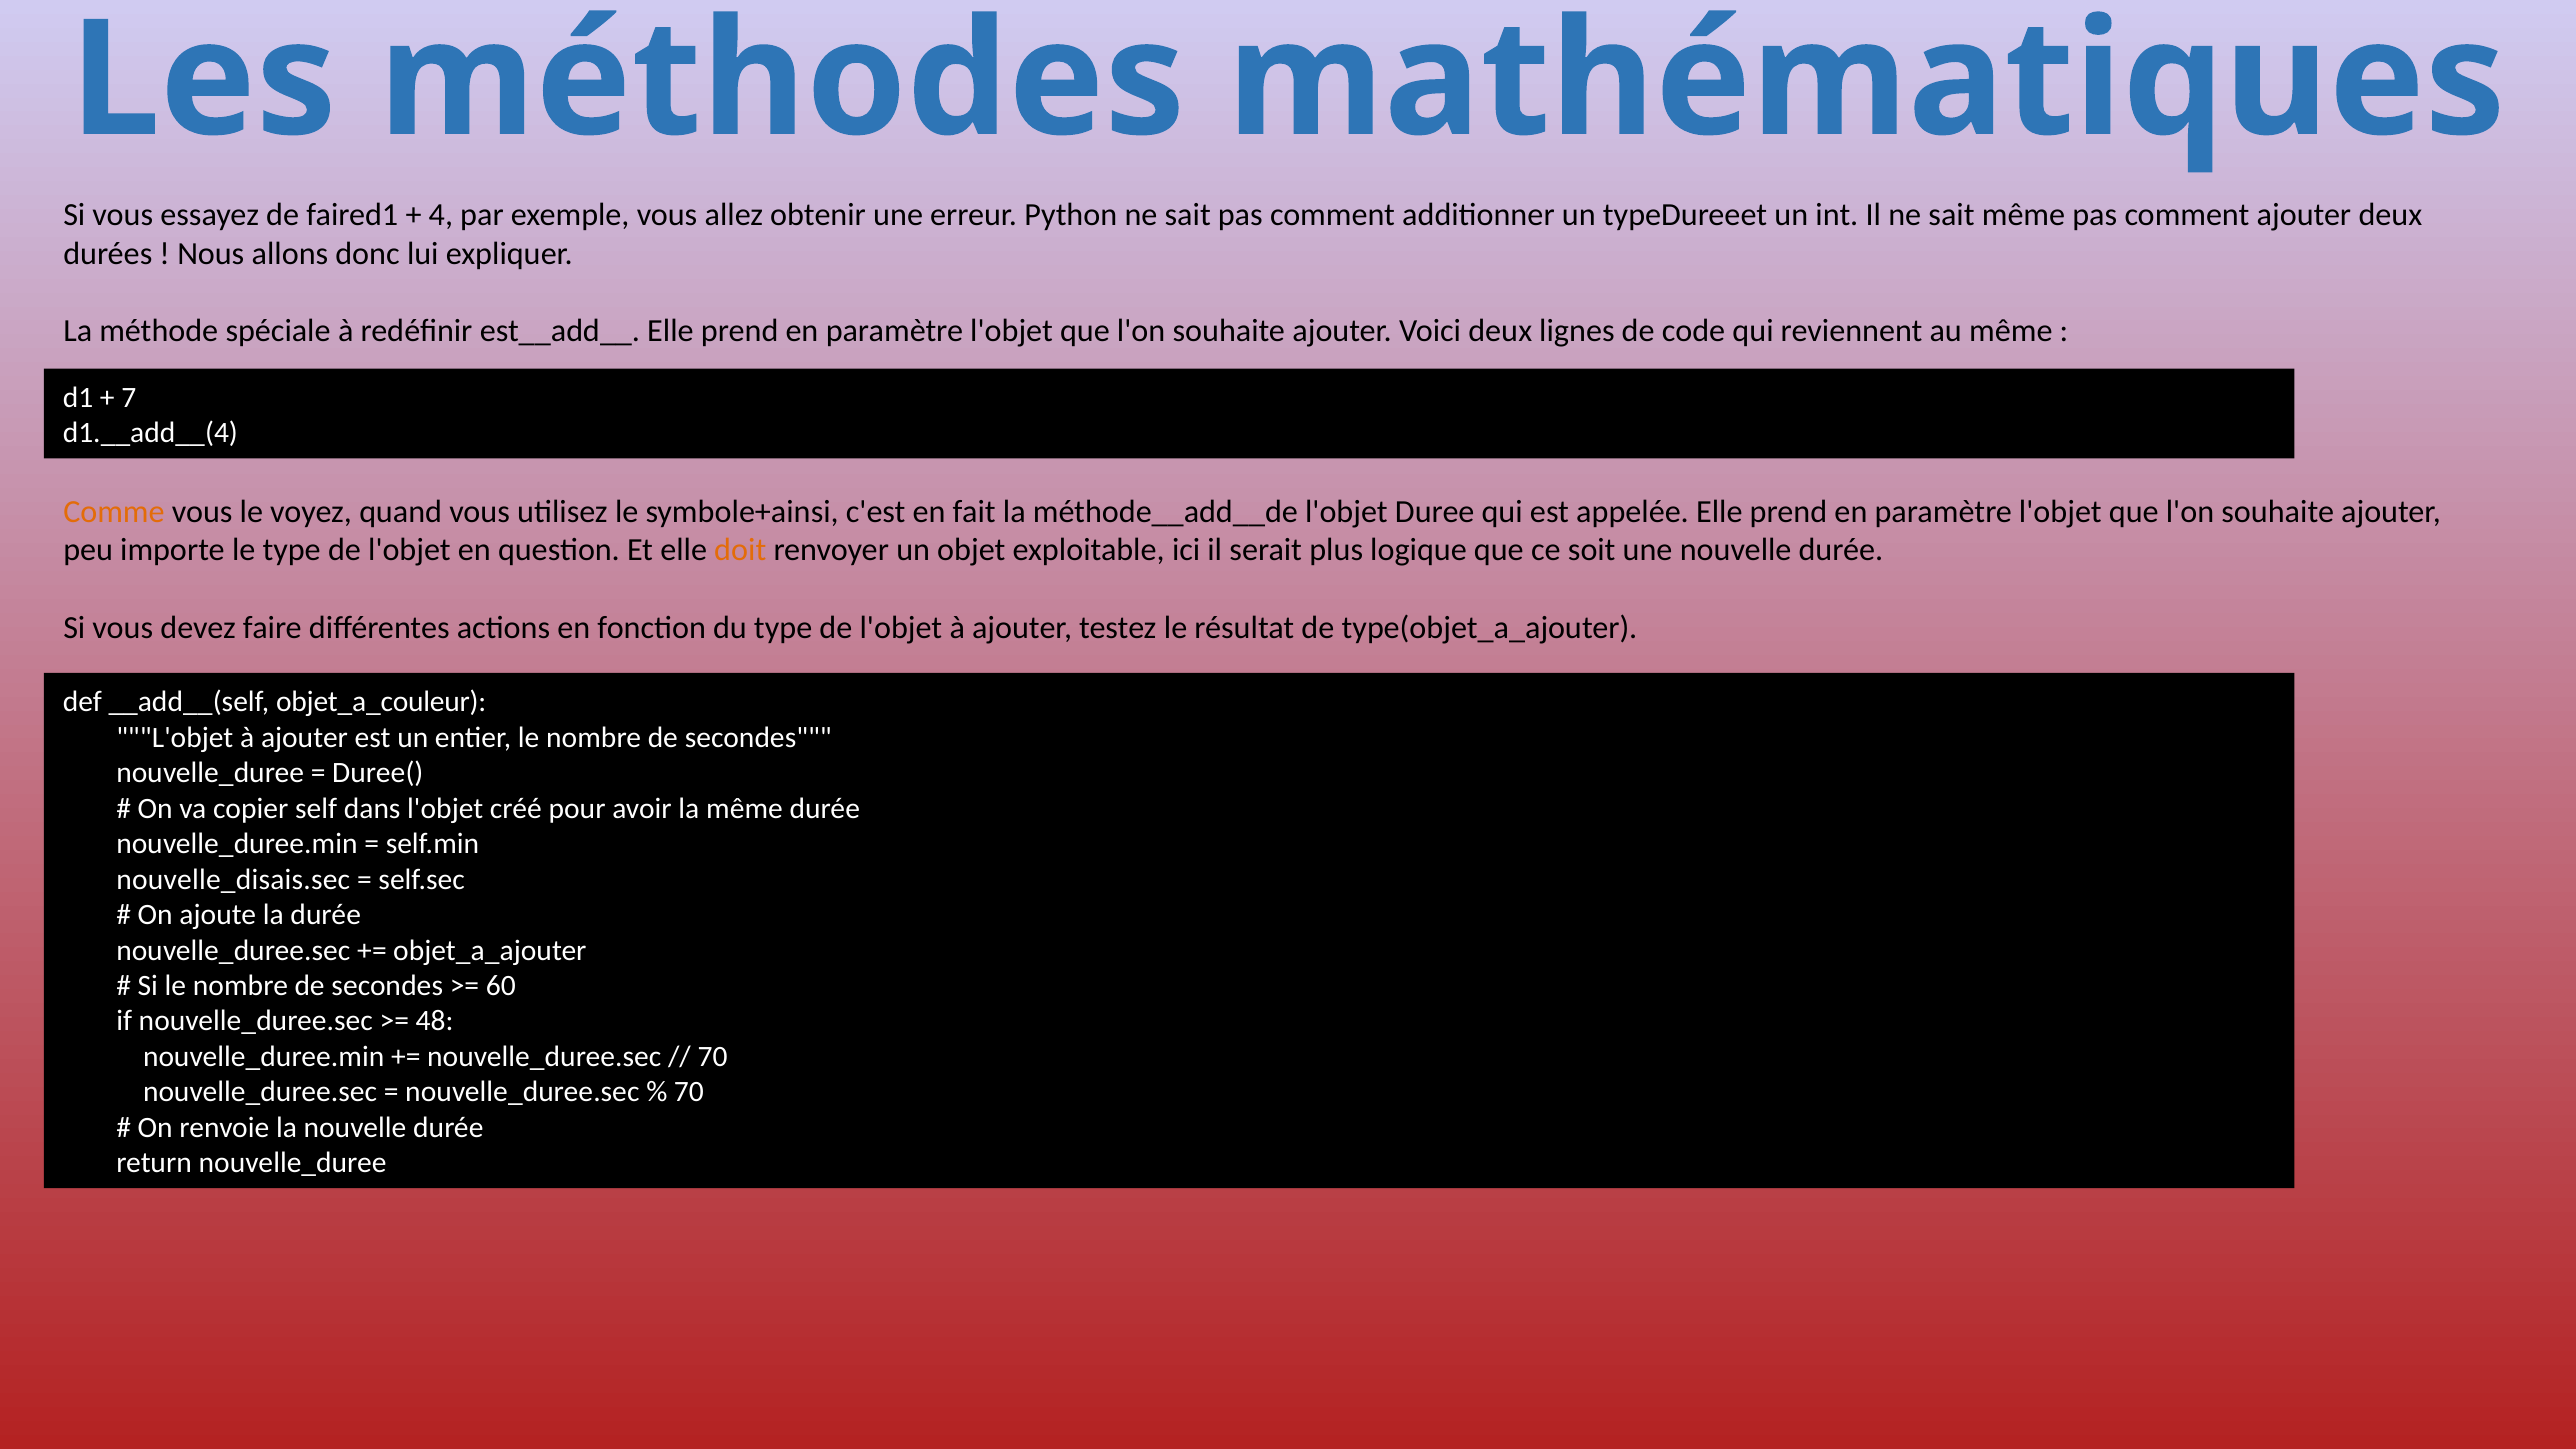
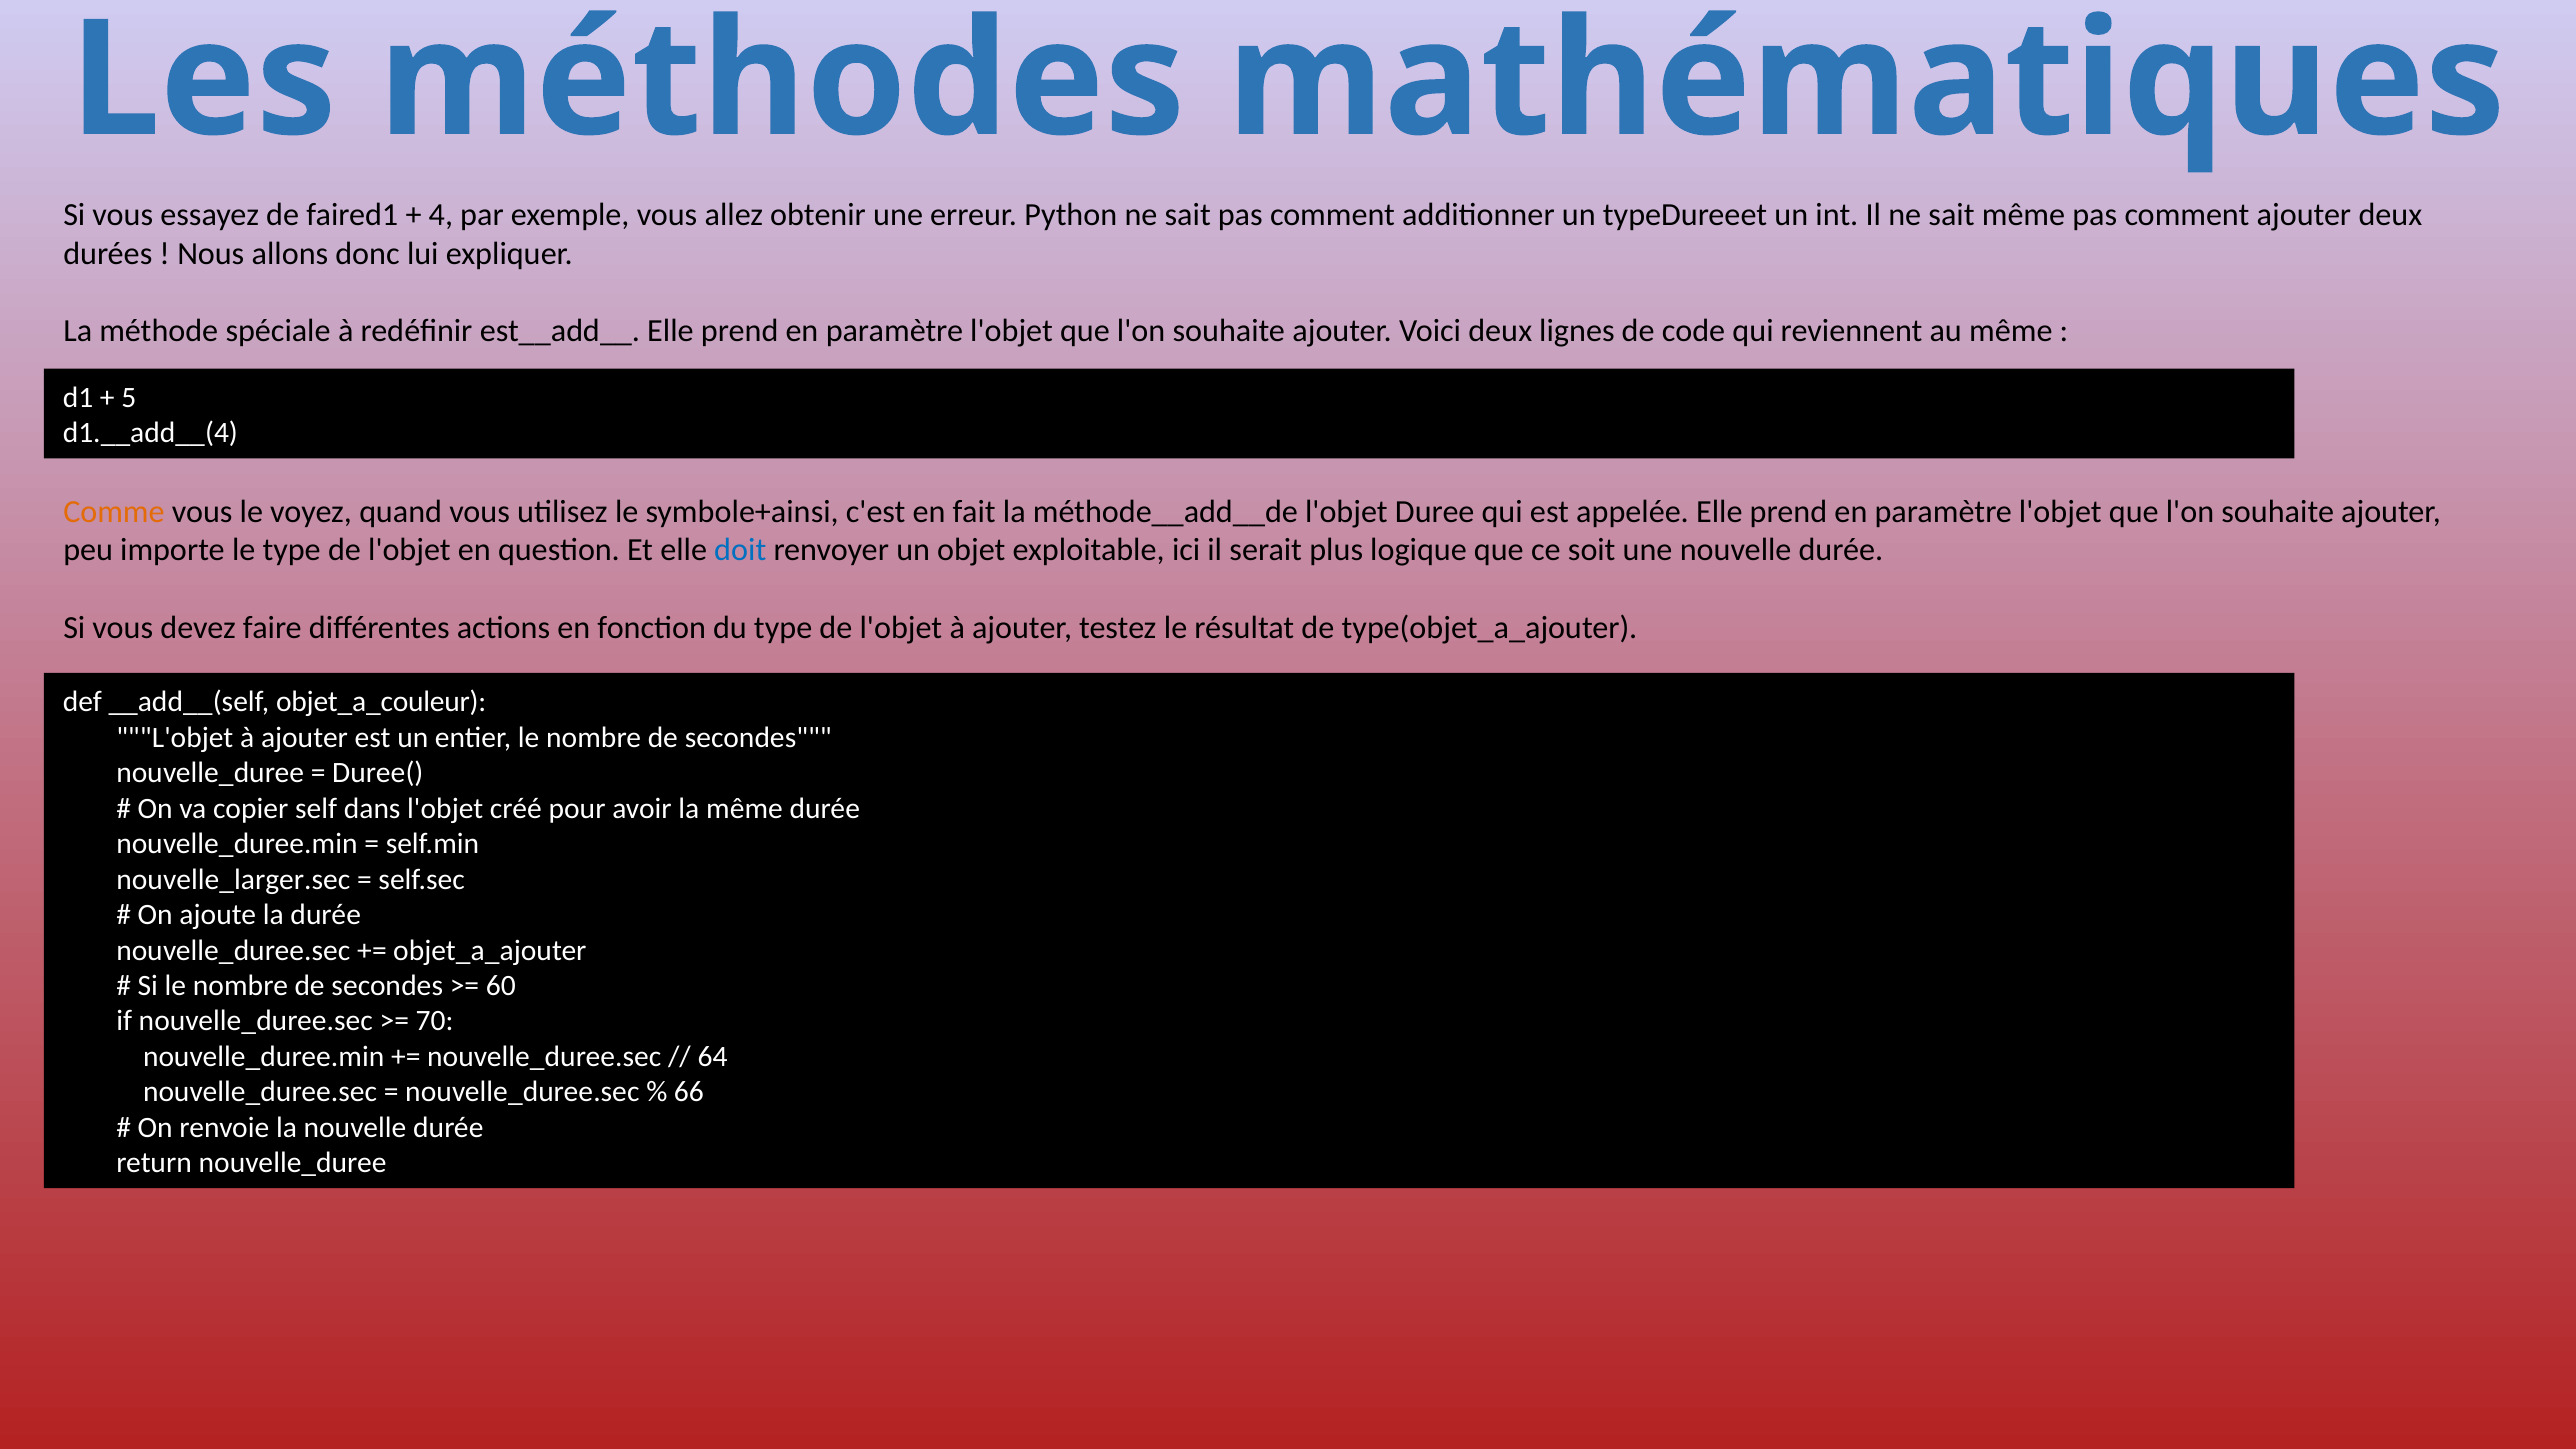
7: 7 -> 5
doit colour: orange -> blue
nouvelle_disais.sec: nouvelle_disais.sec -> nouvelle_larger.sec
48: 48 -> 70
70 at (713, 1057): 70 -> 64
70 at (689, 1092): 70 -> 66
